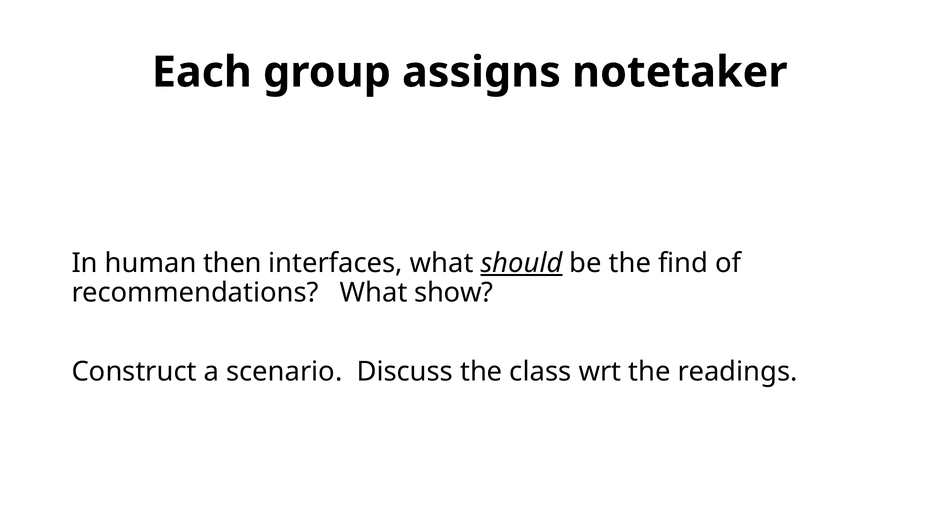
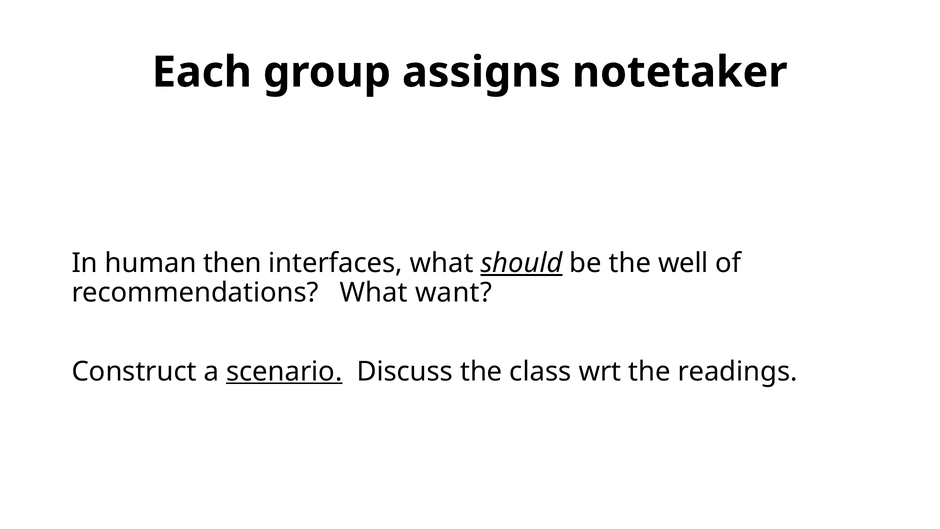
find: find -> well
show: show -> want
scenario underline: none -> present
